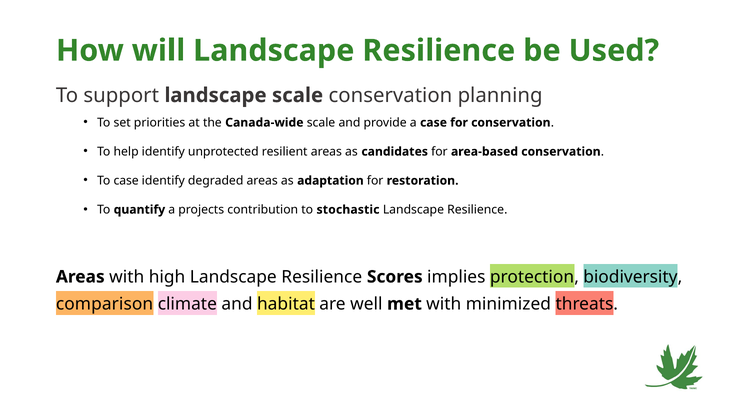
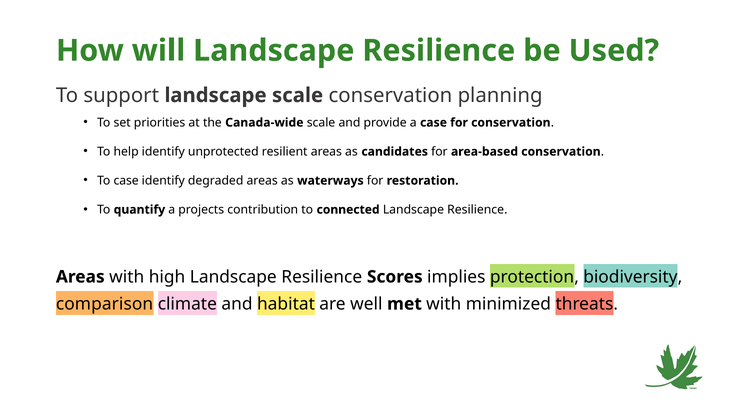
adaptation: adaptation -> waterways
stochastic: stochastic -> connected
